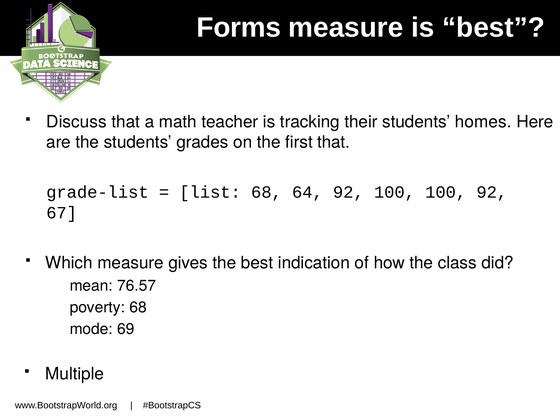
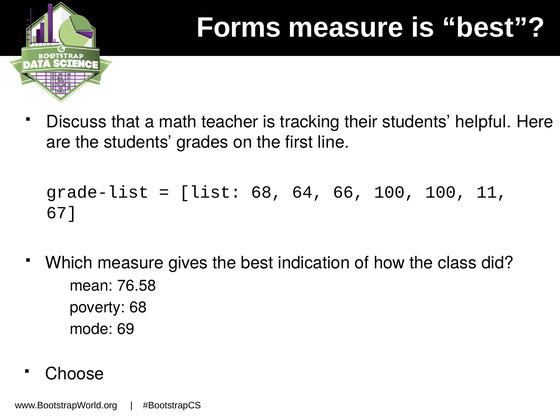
homes: homes -> helpful
first that: that -> line
64 92: 92 -> 66
100 92: 92 -> 11
76.57: 76.57 -> 76.58
Multiple: Multiple -> Choose
